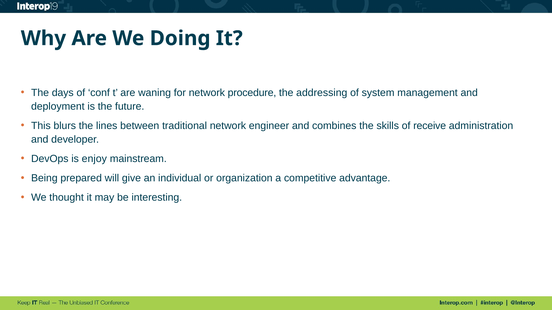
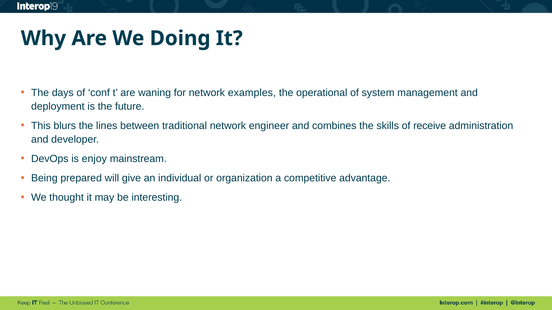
procedure: procedure -> examples
addressing: addressing -> operational
